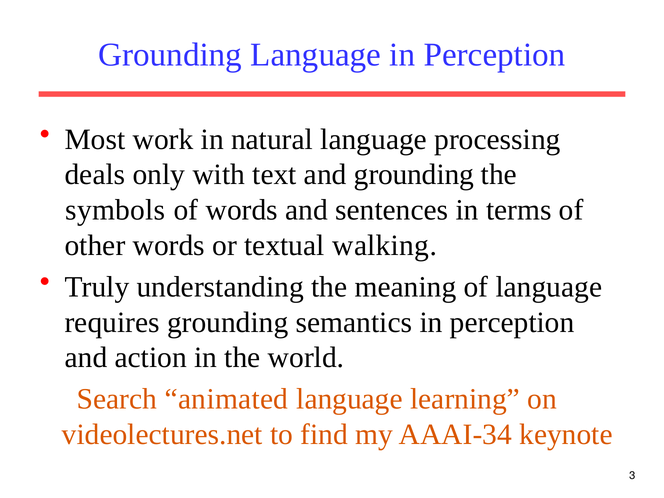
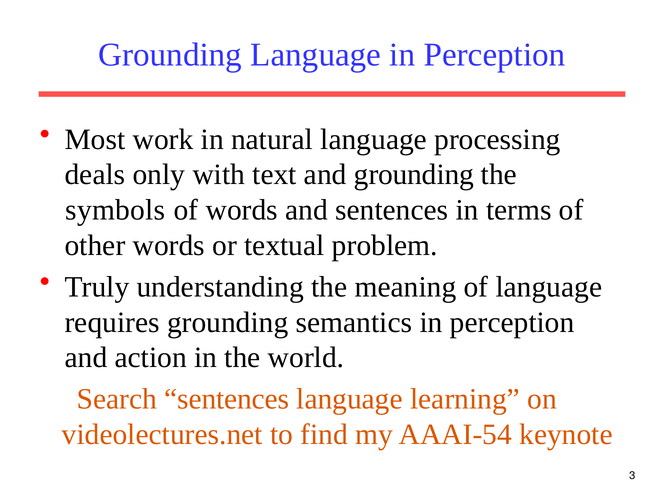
walking: walking -> problem
Search animated: animated -> sentences
AAAI-34: AAAI-34 -> AAAI-54
